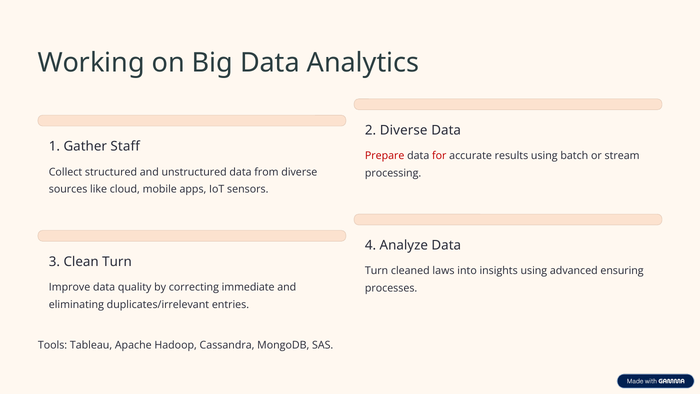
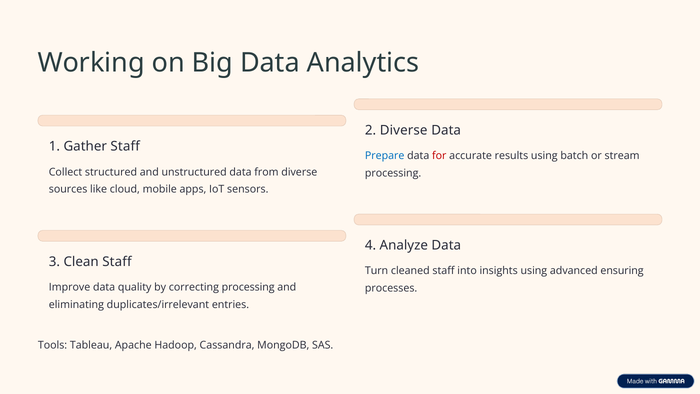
Prepare colour: red -> blue
Clean Turn: Turn -> Staff
cleaned laws: laws -> staff
correcting immediate: immediate -> processing
